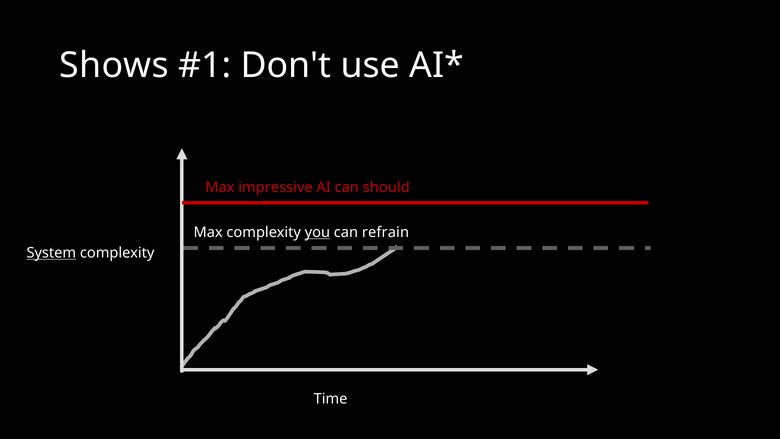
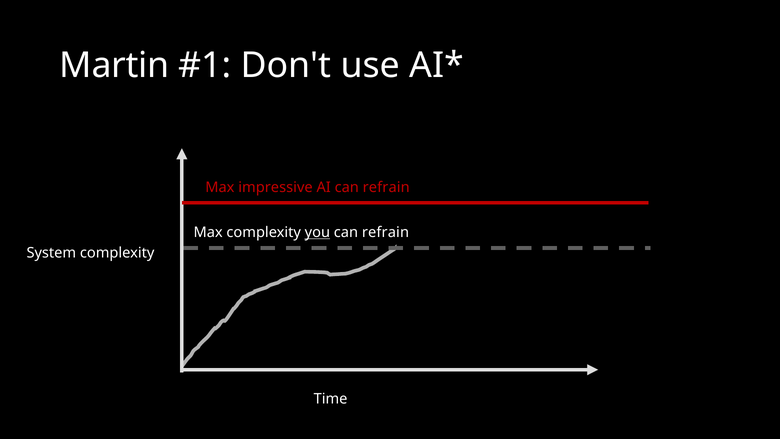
Shows: Shows -> Martin
AI can should: should -> refrain
System underline: present -> none
